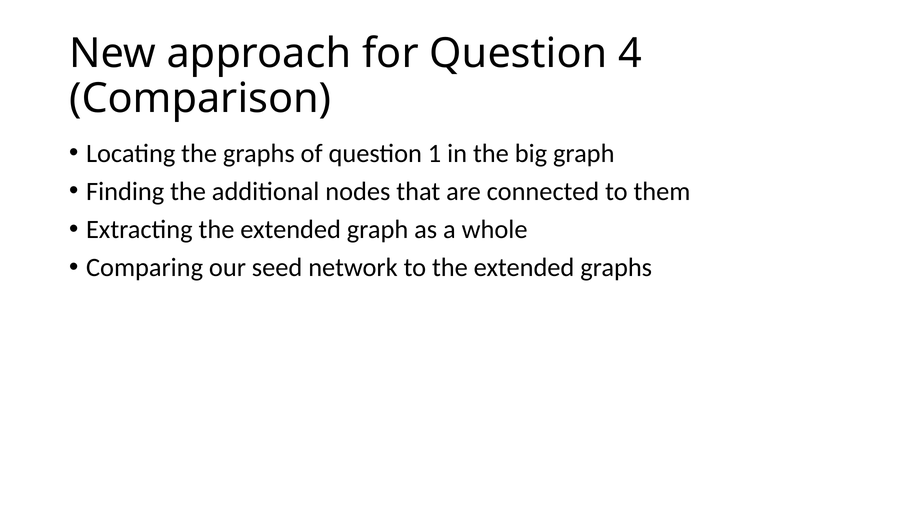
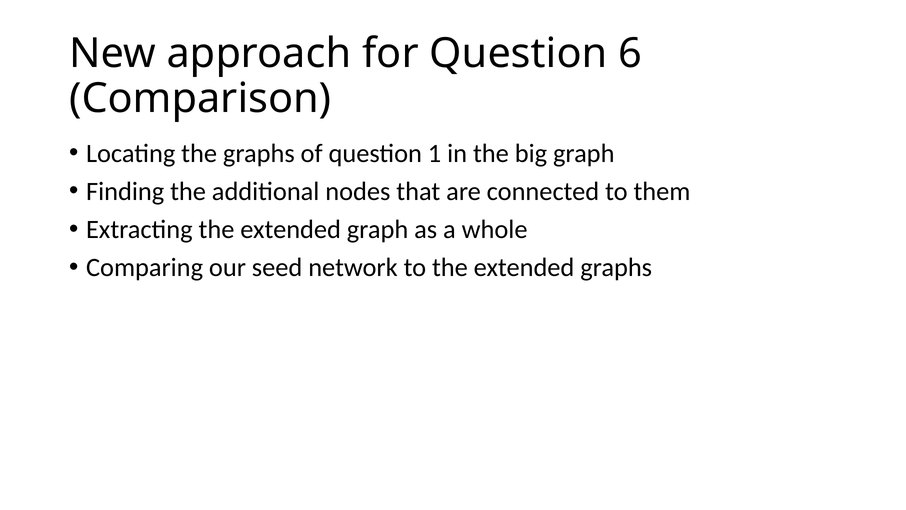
4: 4 -> 6
